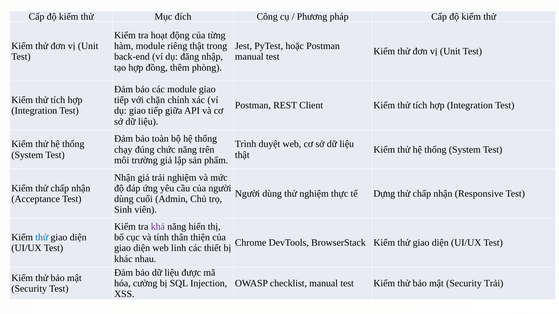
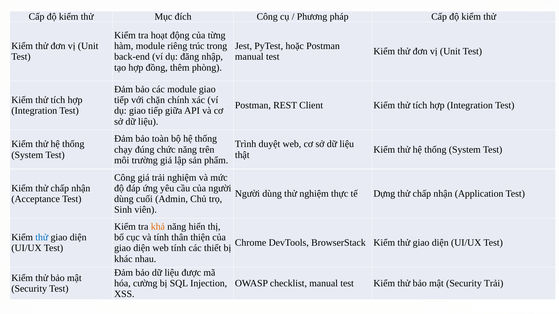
riêng thật: thật -> trúc
Nhận at (125, 178): Nhận -> Công
Responsive: Responsive -> Application
khả colour: purple -> orange
web linh: linh -> tính
